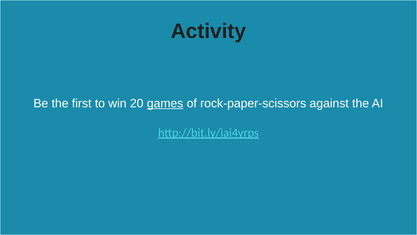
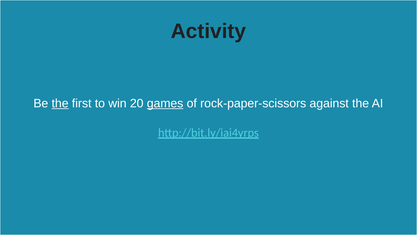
the at (60, 103) underline: none -> present
